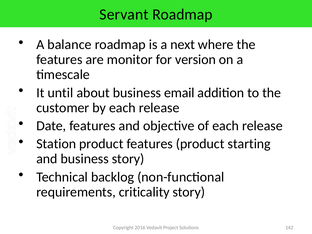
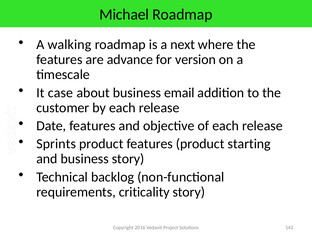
Servant: Servant -> Michael
balance: balance -> walking
monitor: monitor -> advance
until: until -> case
Station: Station -> Sprints
